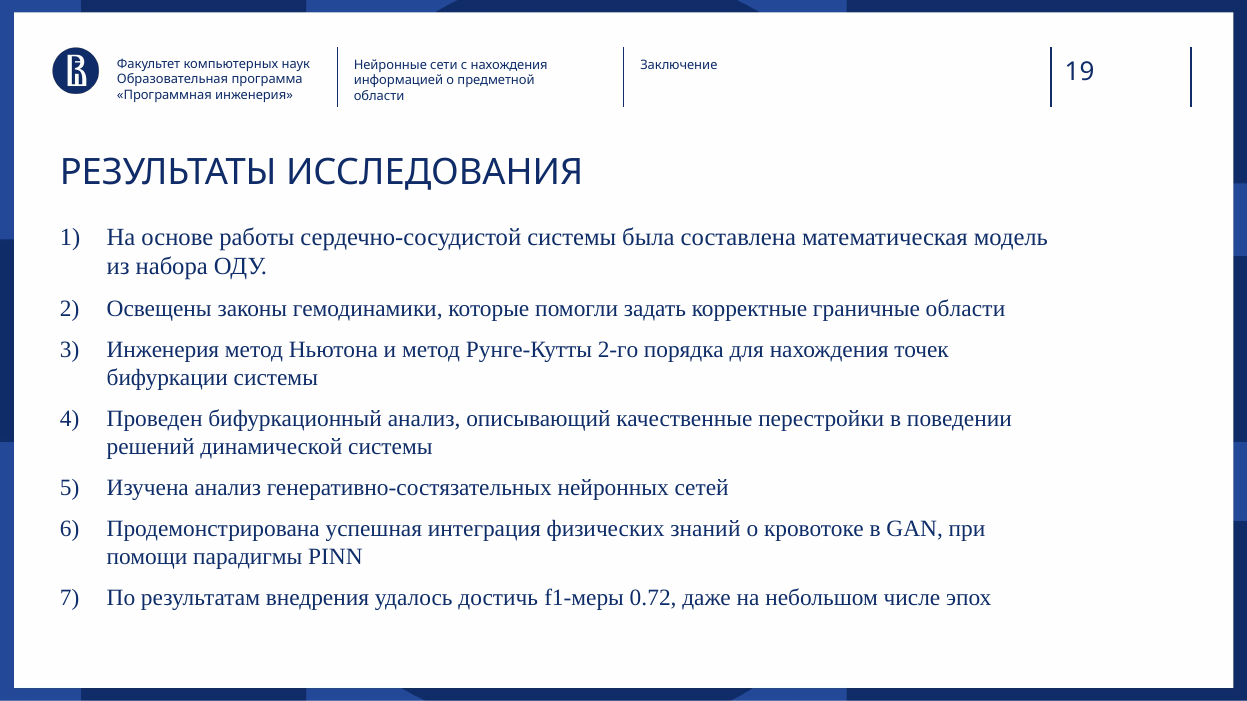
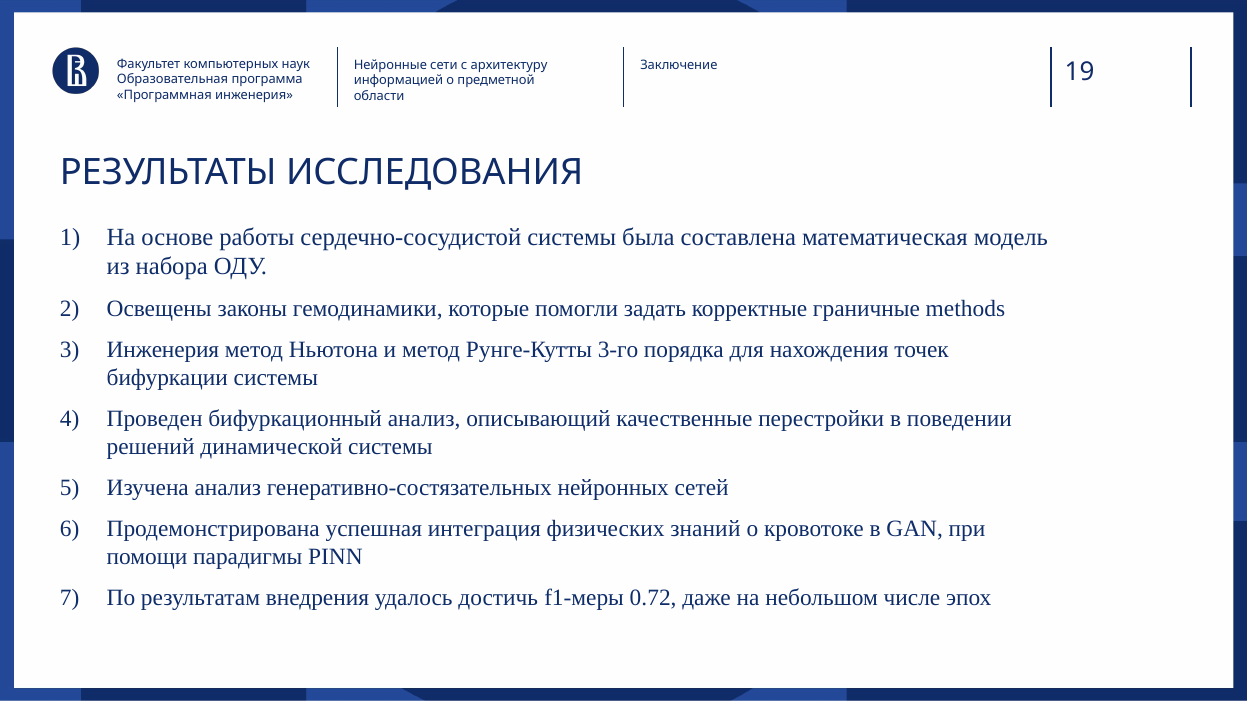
с нахождения: нахождения -> архитектуру
граничные области: области -> methods
2-го: 2-го -> 3-го
